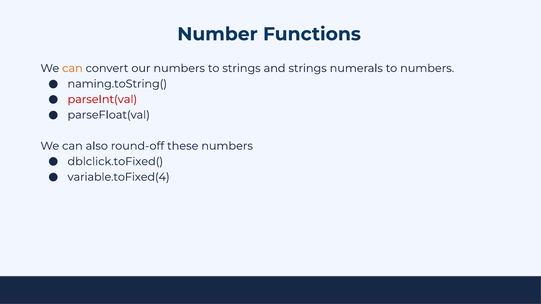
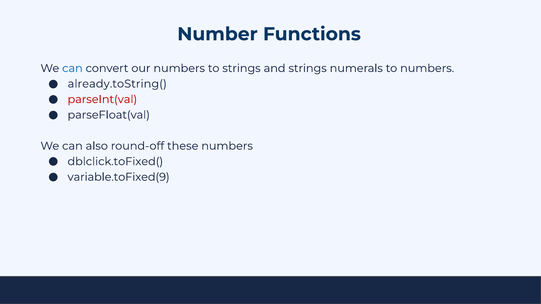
can at (72, 68) colour: orange -> blue
naming.toString(: naming.toString( -> already.toString(
variable.toFixed(4: variable.toFixed(4 -> variable.toFixed(9
